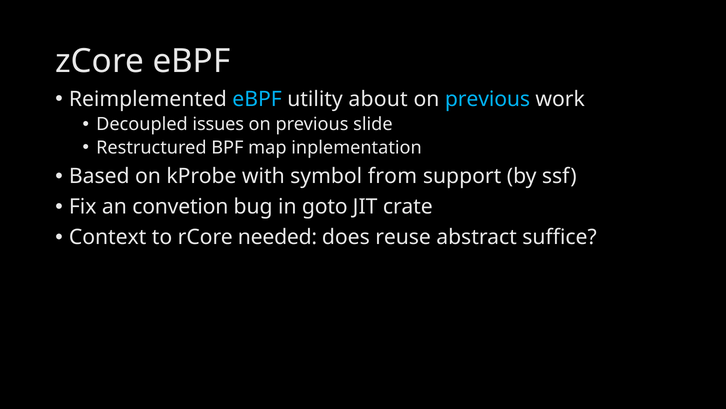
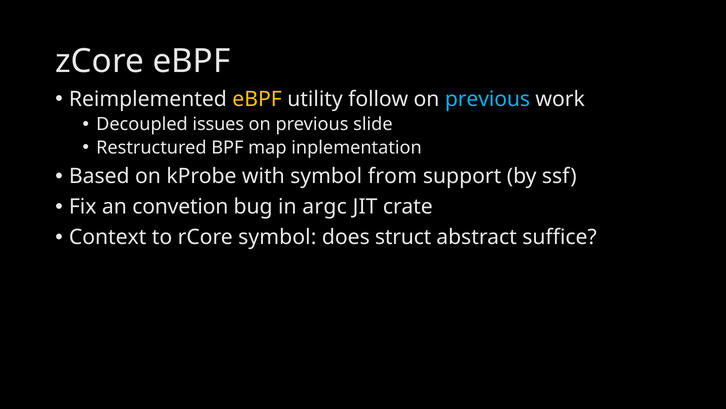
eBPF at (257, 99) colour: light blue -> yellow
about: about -> follow
goto: goto -> argc
rCore needed: needed -> symbol
reuse: reuse -> struct
